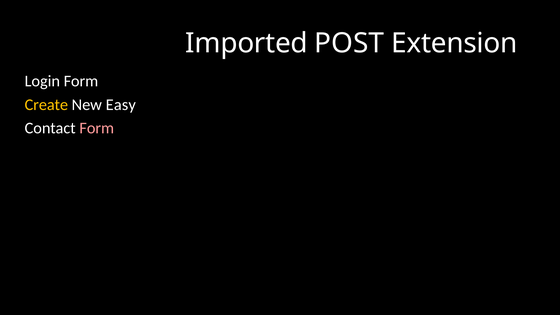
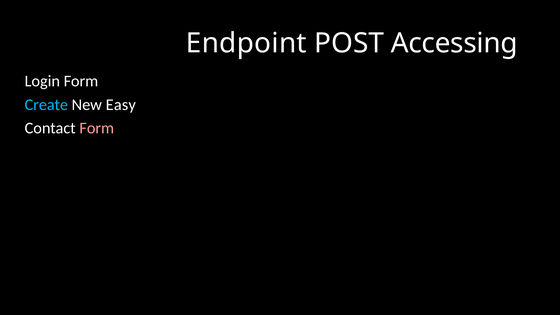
Imported: Imported -> Endpoint
Extension: Extension -> Accessing
Create colour: yellow -> light blue
